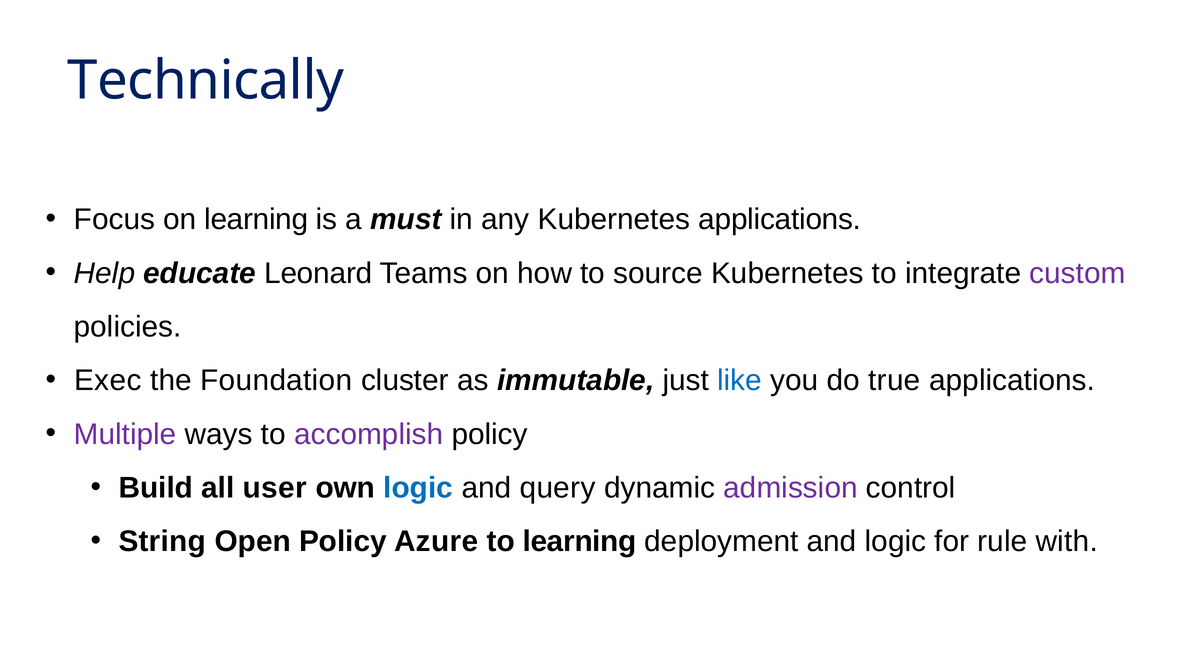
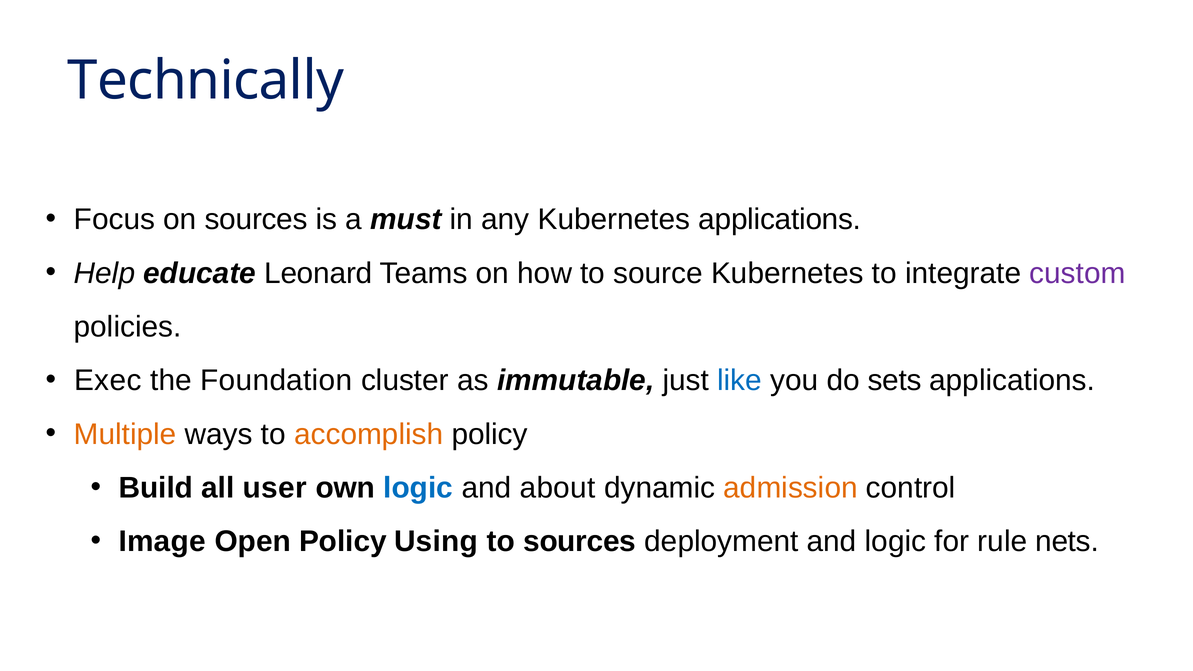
on learning: learning -> sources
true: true -> sets
Multiple colour: purple -> orange
accomplish colour: purple -> orange
query: query -> about
admission colour: purple -> orange
String: String -> Image
Azure: Azure -> Using
to learning: learning -> sources
with: with -> nets
